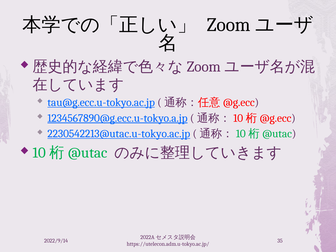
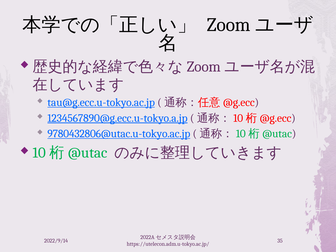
2230542213@utac.u-tokyo.ac.jp: 2230542213@utac.u-tokyo.ac.jp -> 9780432806@utac.u-tokyo.ac.jp
